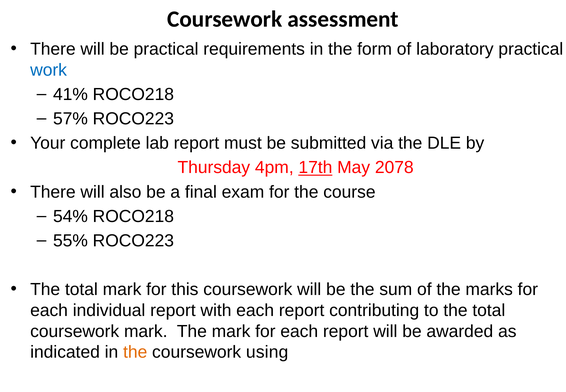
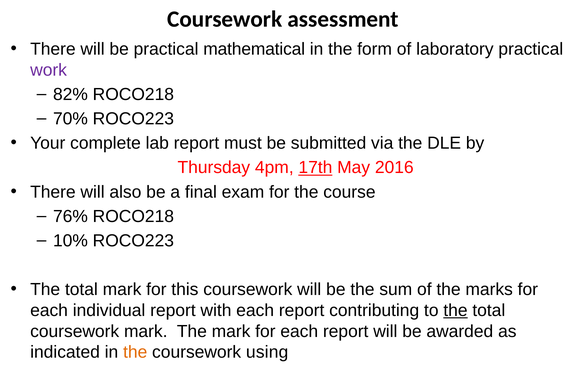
requirements: requirements -> mathematical
work colour: blue -> purple
41%: 41% -> 82%
57%: 57% -> 70%
2078: 2078 -> 2016
54%: 54% -> 76%
55%: 55% -> 10%
the at (455, 310) underline: none -> present
